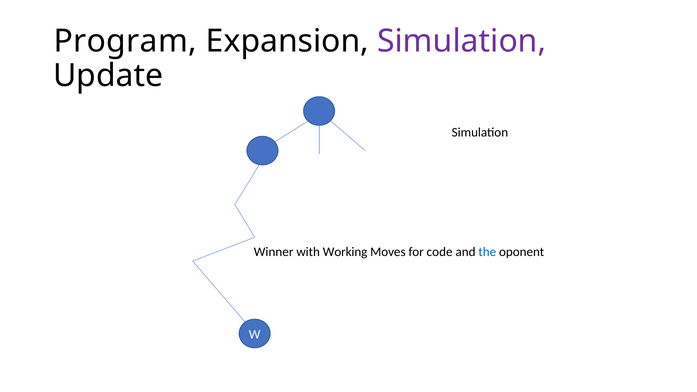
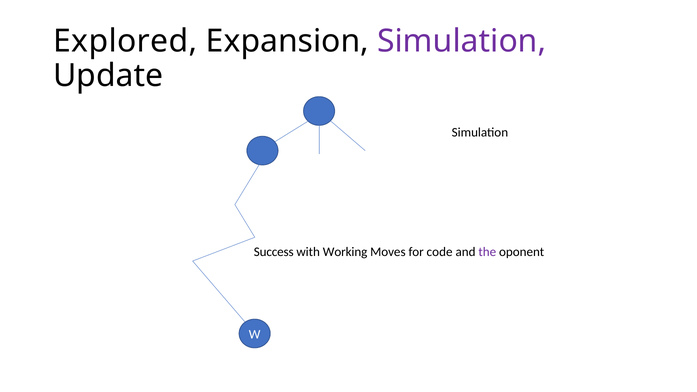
Program: Program -> Explored
Winner: Winner -> Success
the colour: blue -> purple
